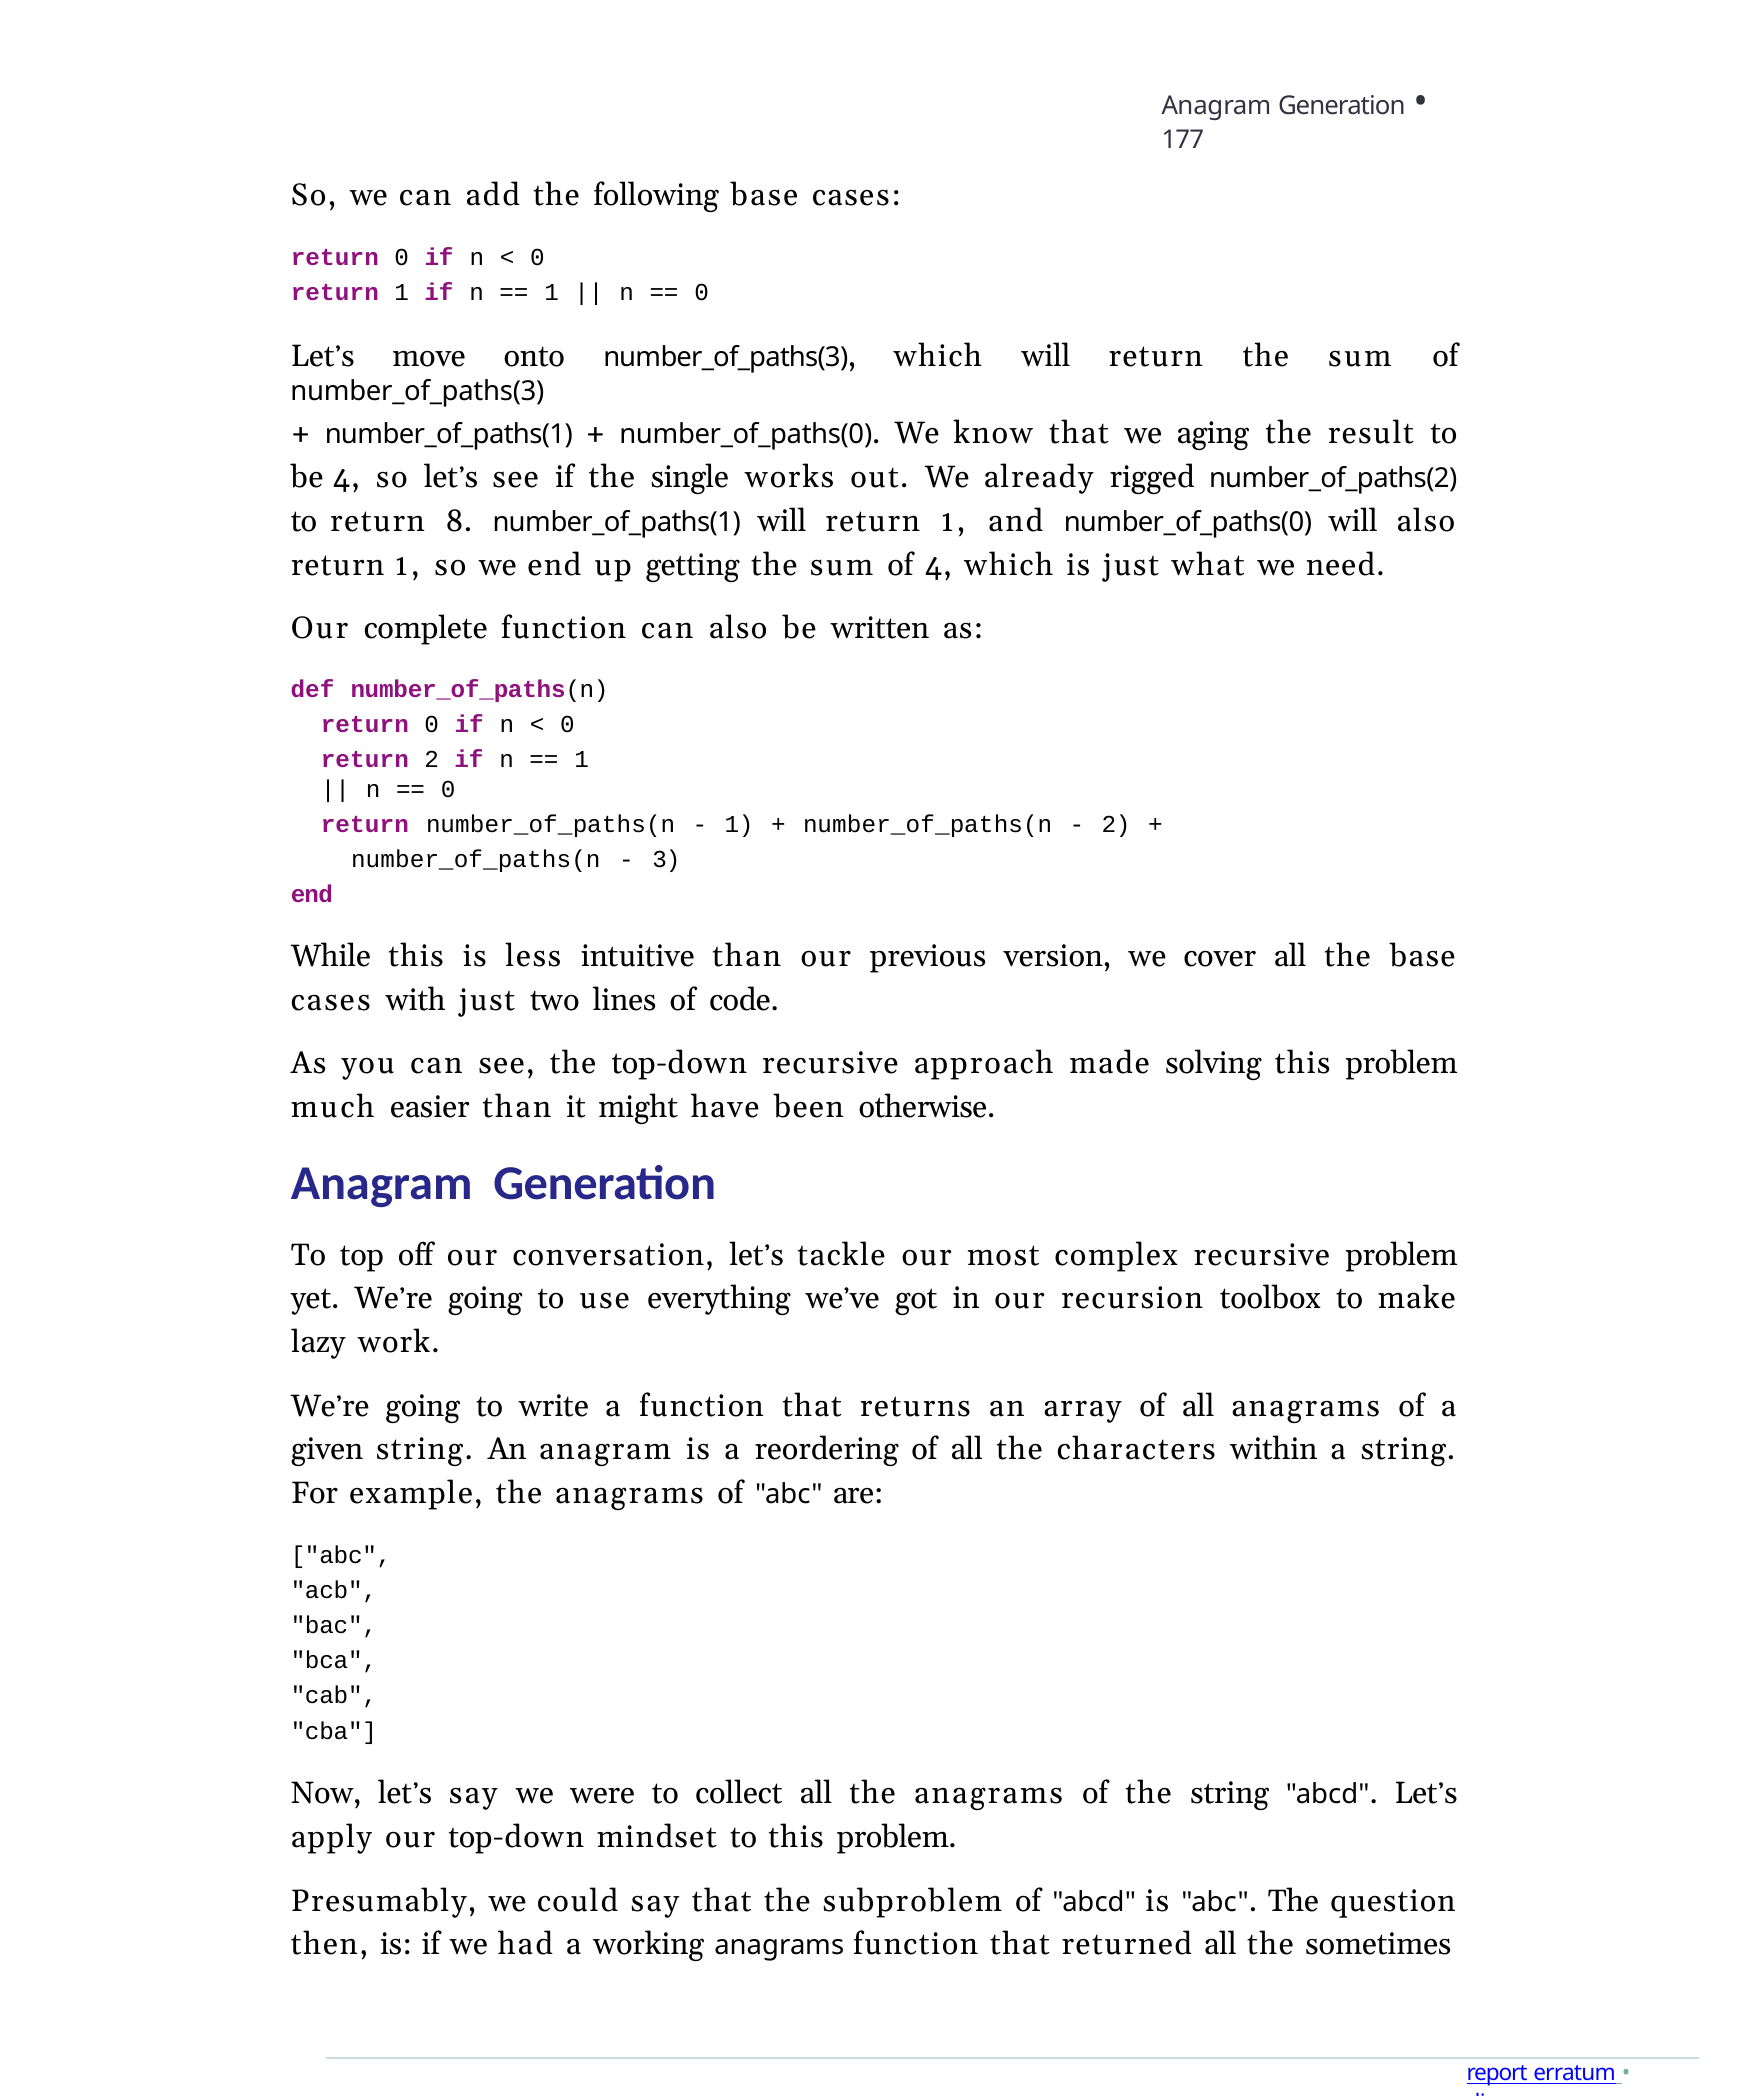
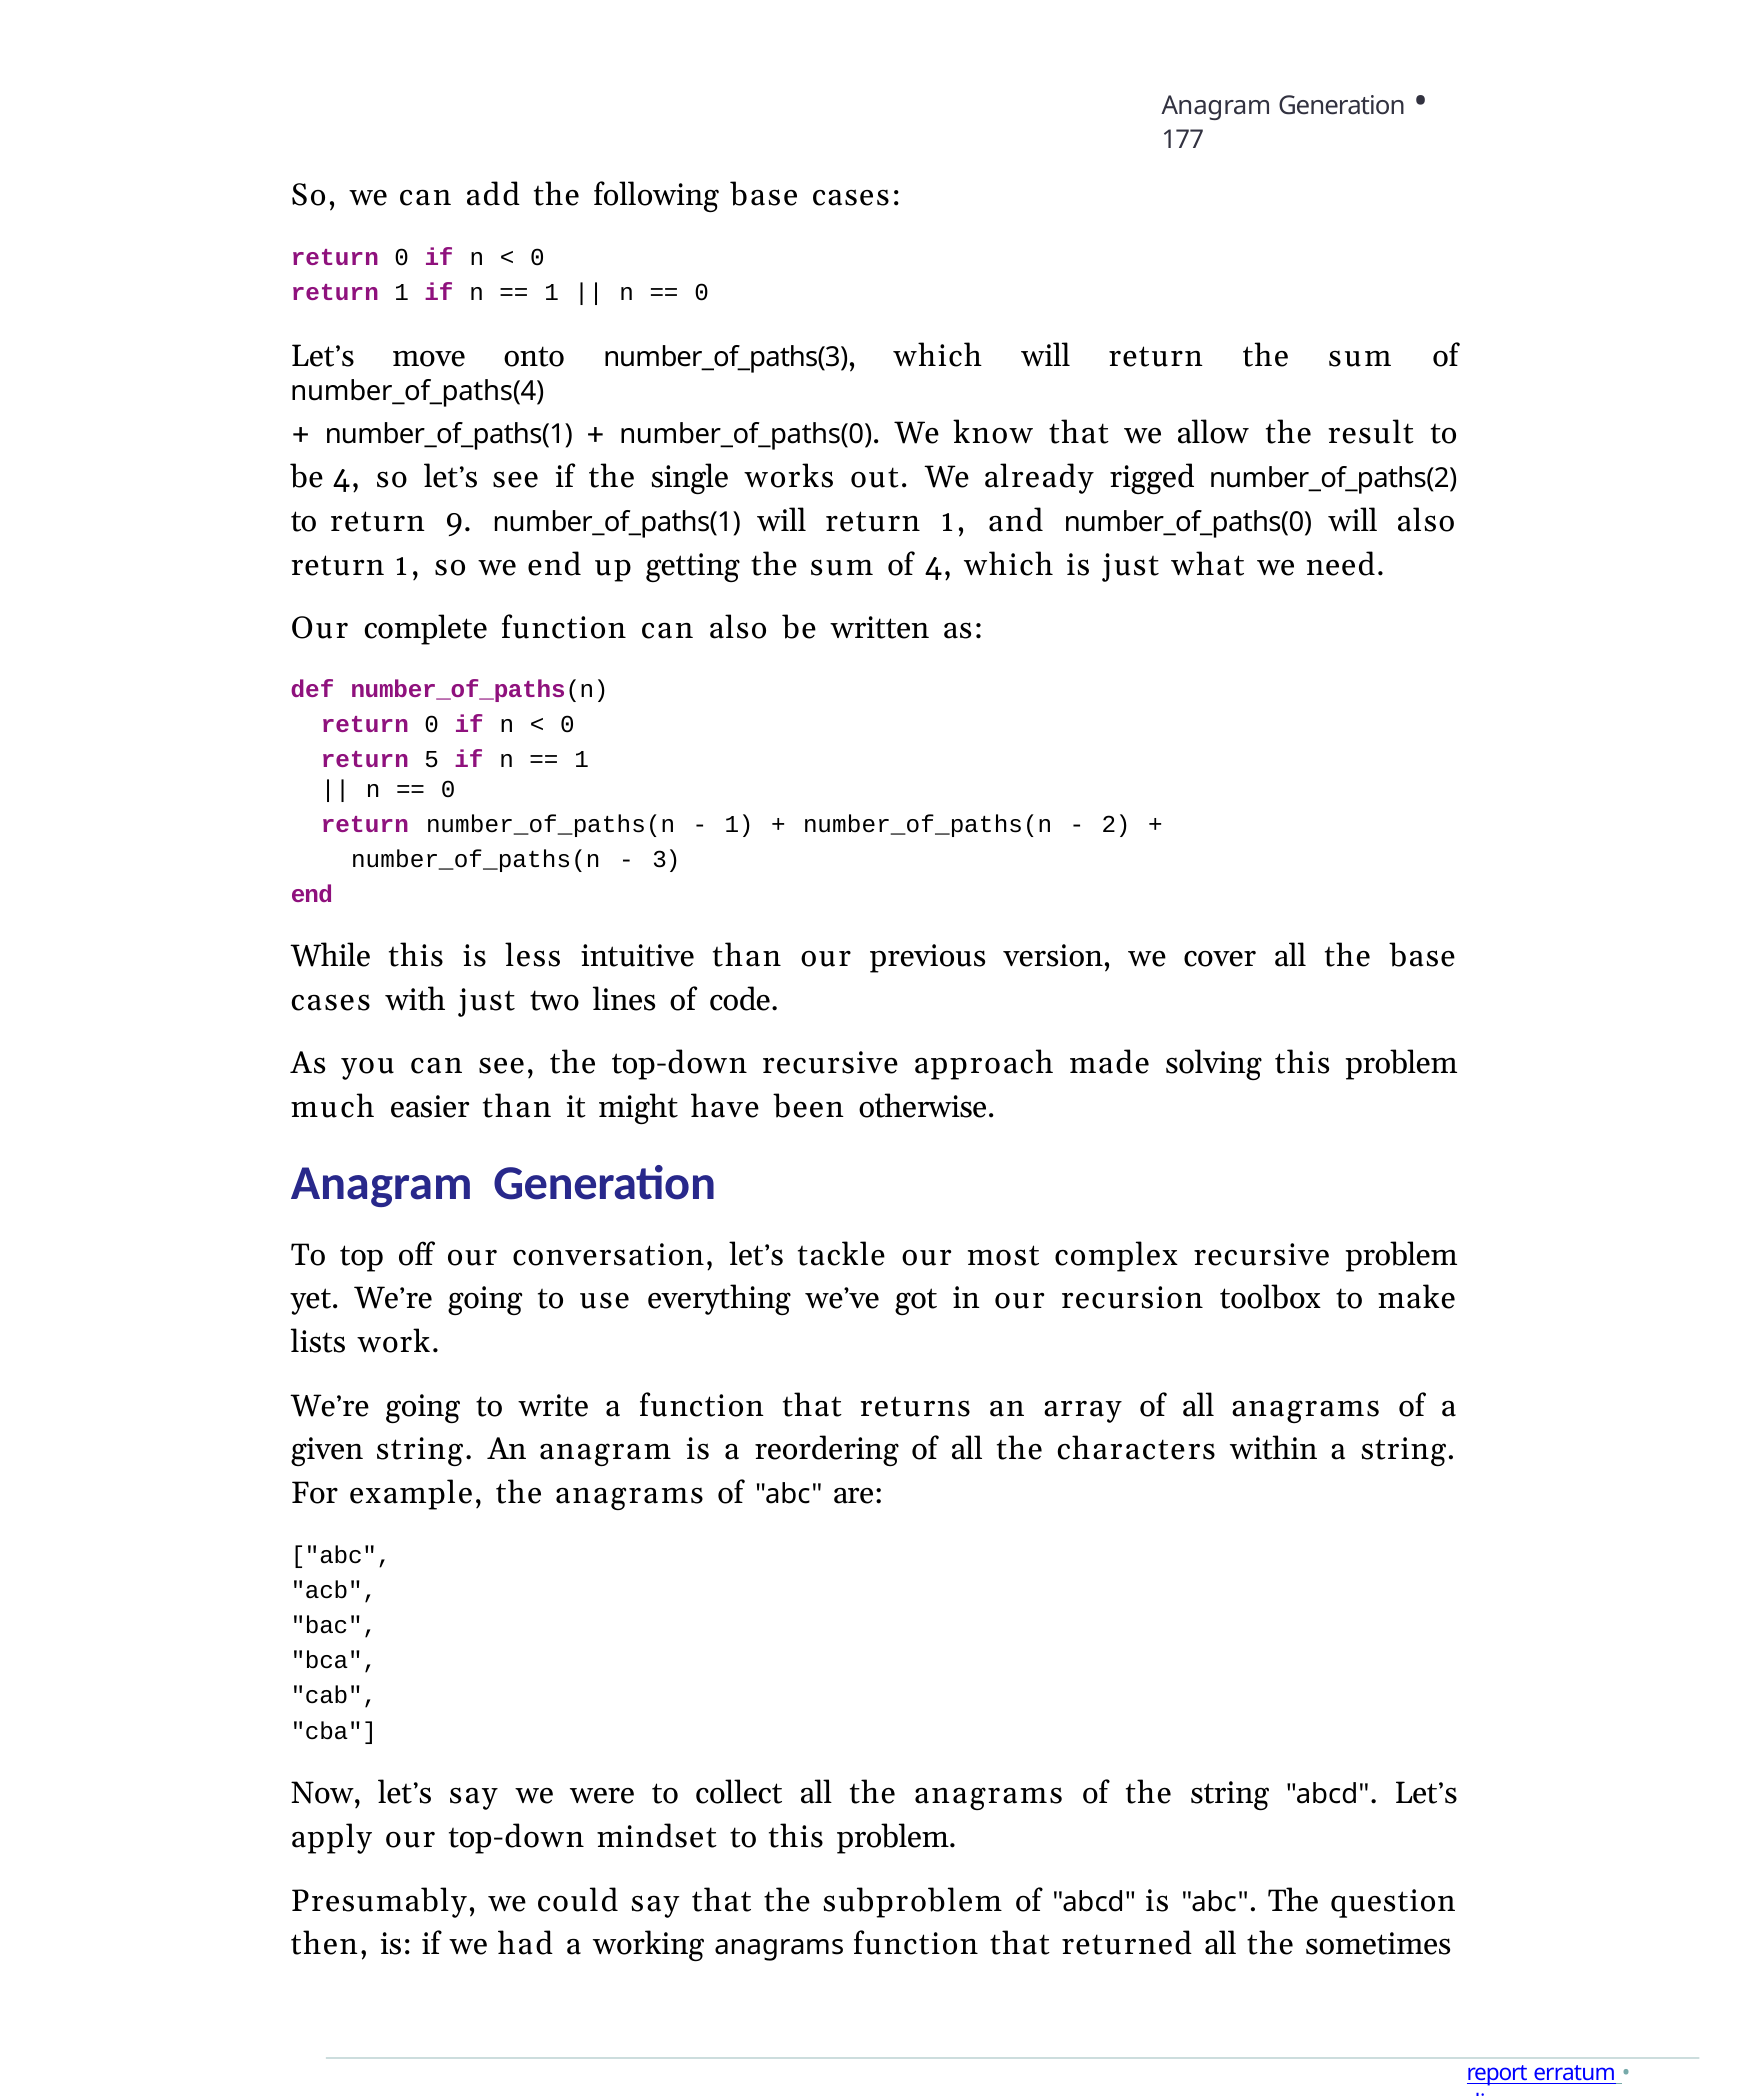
number_of_paths(3 at (417, 391): number_of_paths(3 -> number_of_paths(4
aging: aging -> allow
8: 8 -> 9
return 2: 2 -> 5
lazy: lazy -> lists
